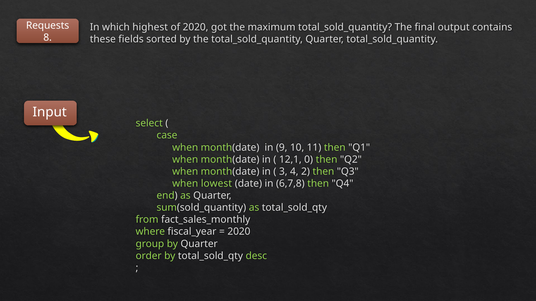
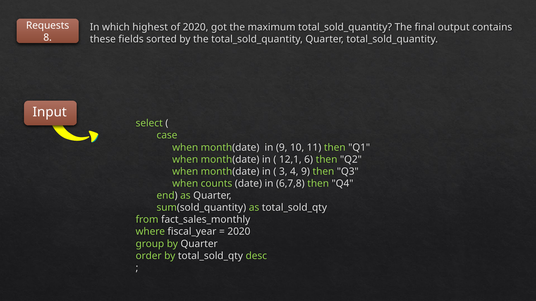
0: 0 -> 6
4 2: 2 -> 9
lowest: lowest -> counts
